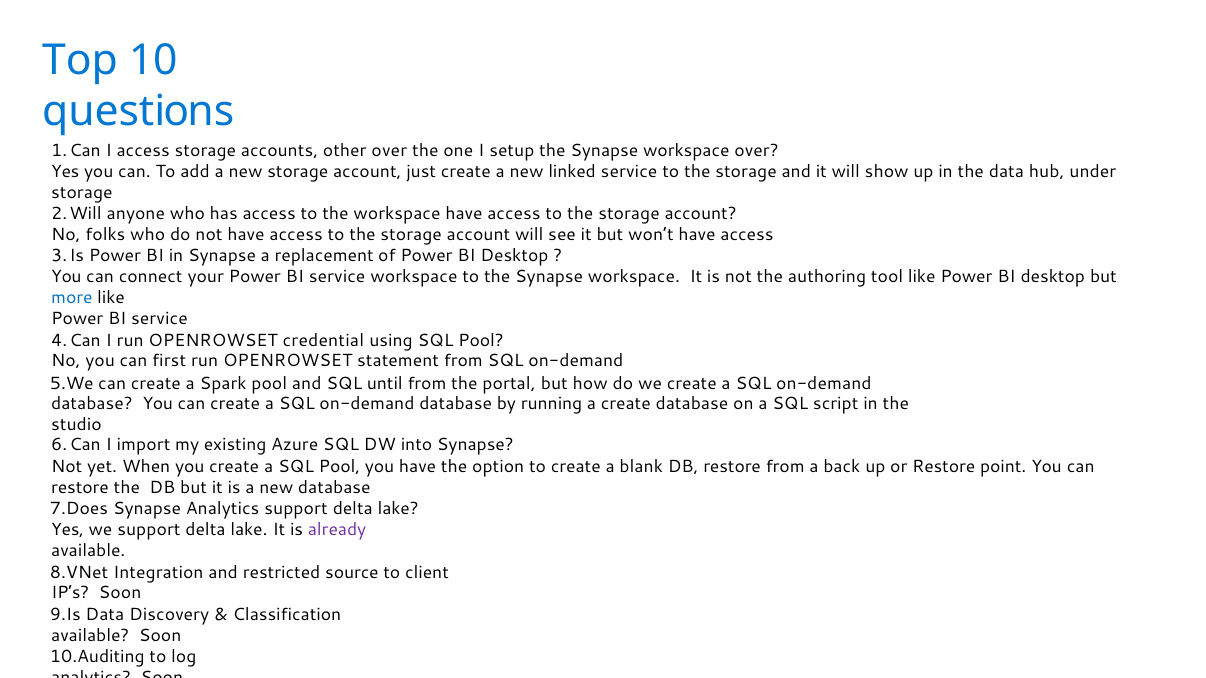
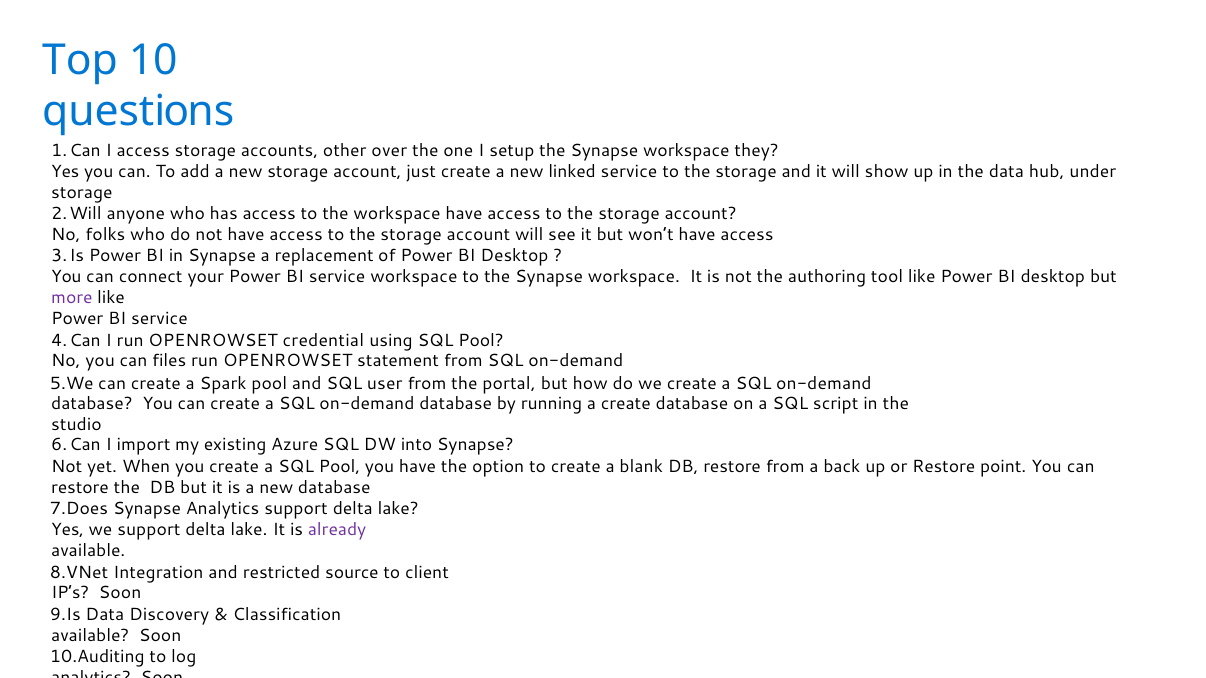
workspace over: over -> they
more colour: blue -> purple
first: first -> files
until: until -> user
